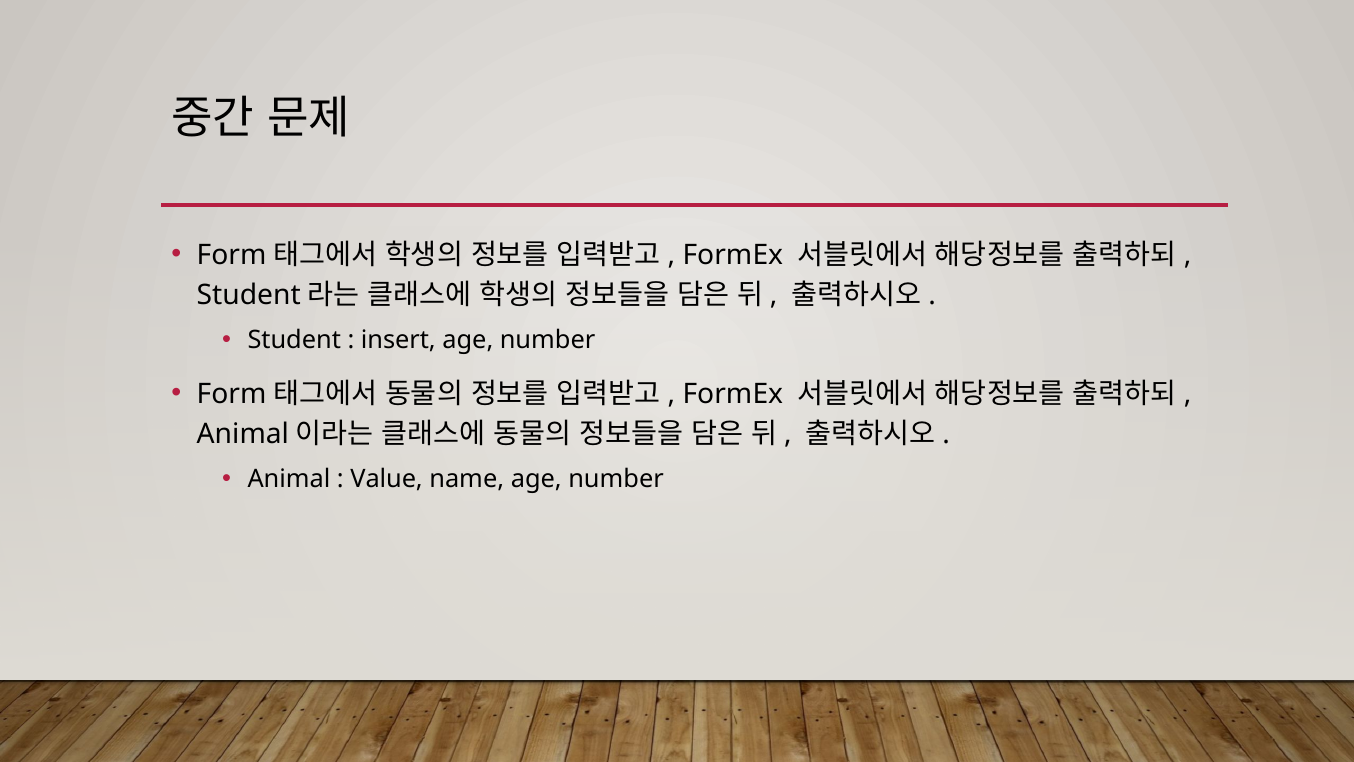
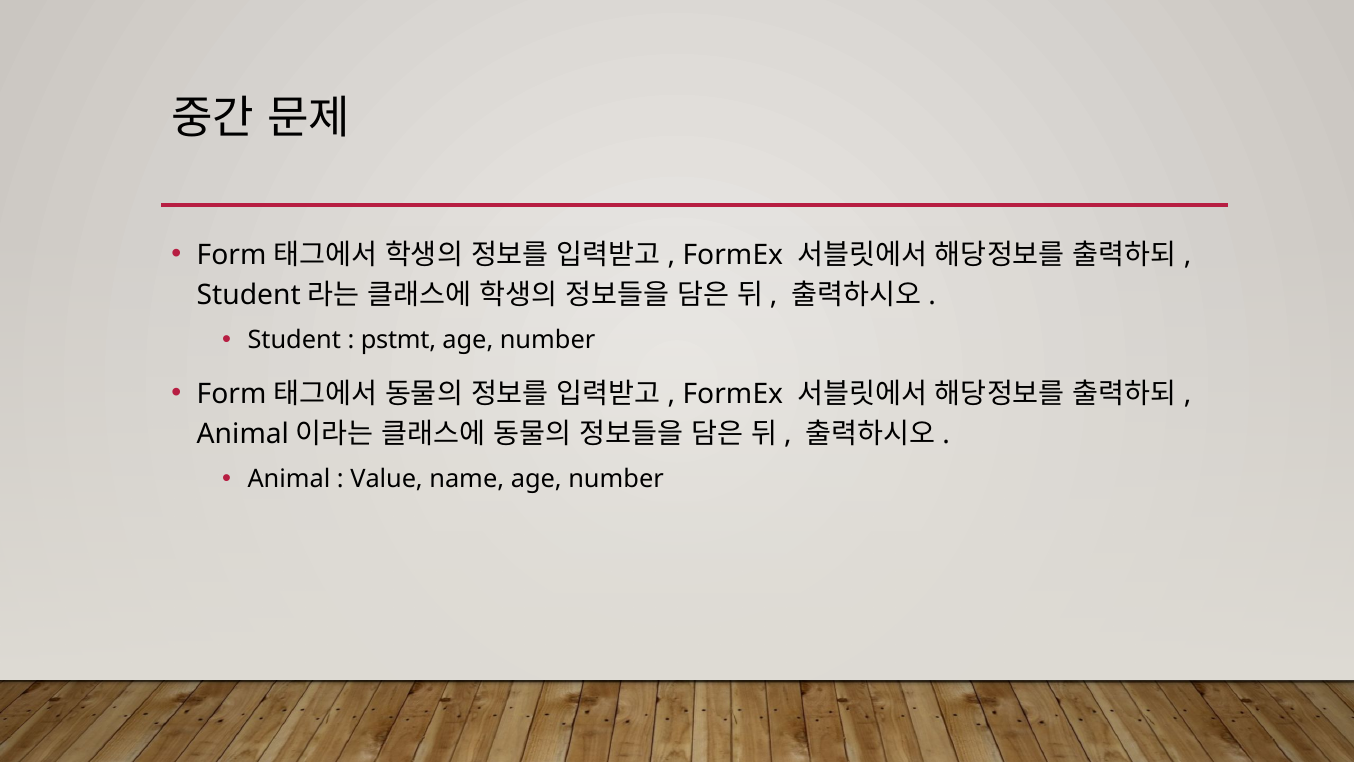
insert: insert -> pstmt
